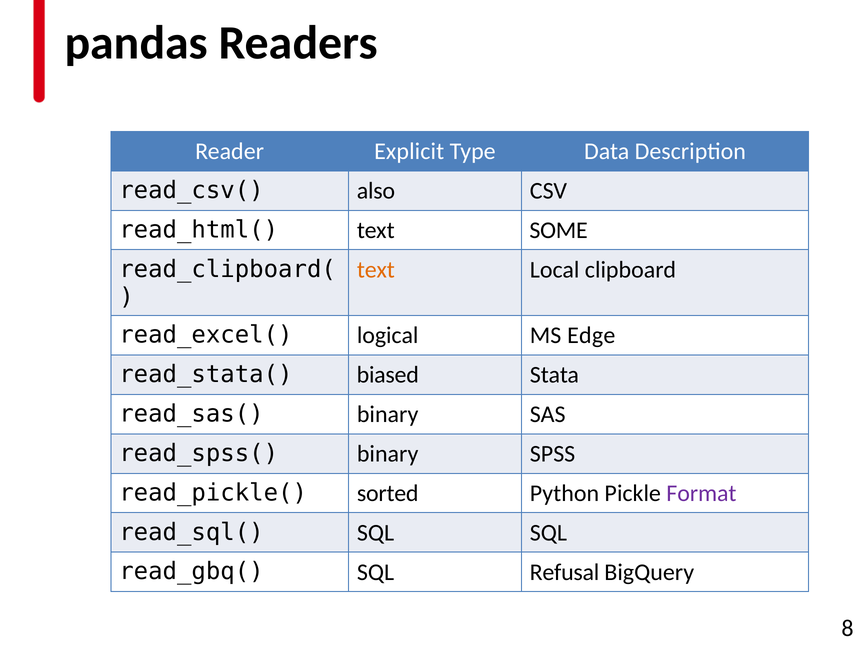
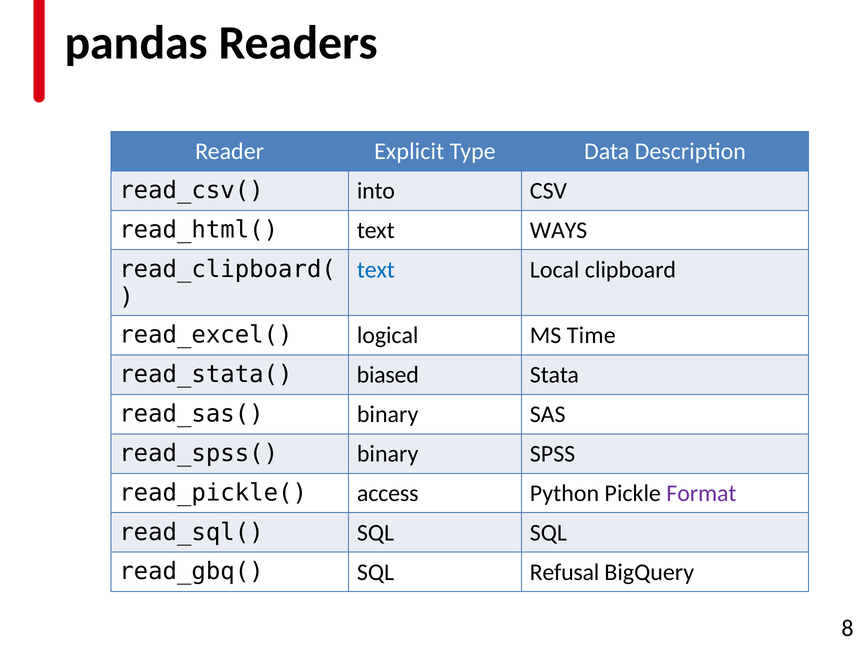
also: also -> into
SOME: SOME -> WAYS
text at (376, 270) colour: orange -> blue
Edge: Edge -> Time
sorted: sorted -> access
